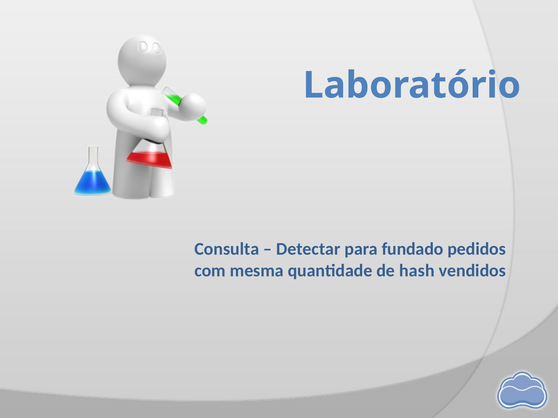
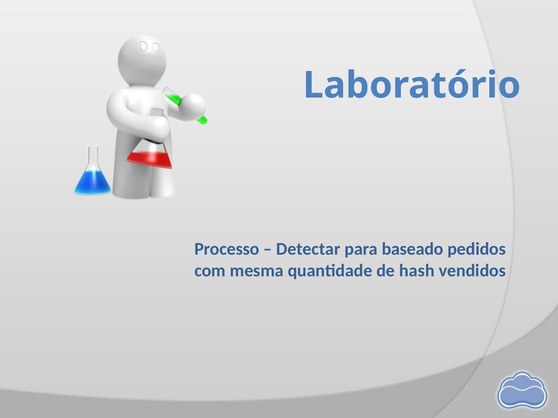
Consulta: Consulta -> Processo
fundado: fundado -> baseado
